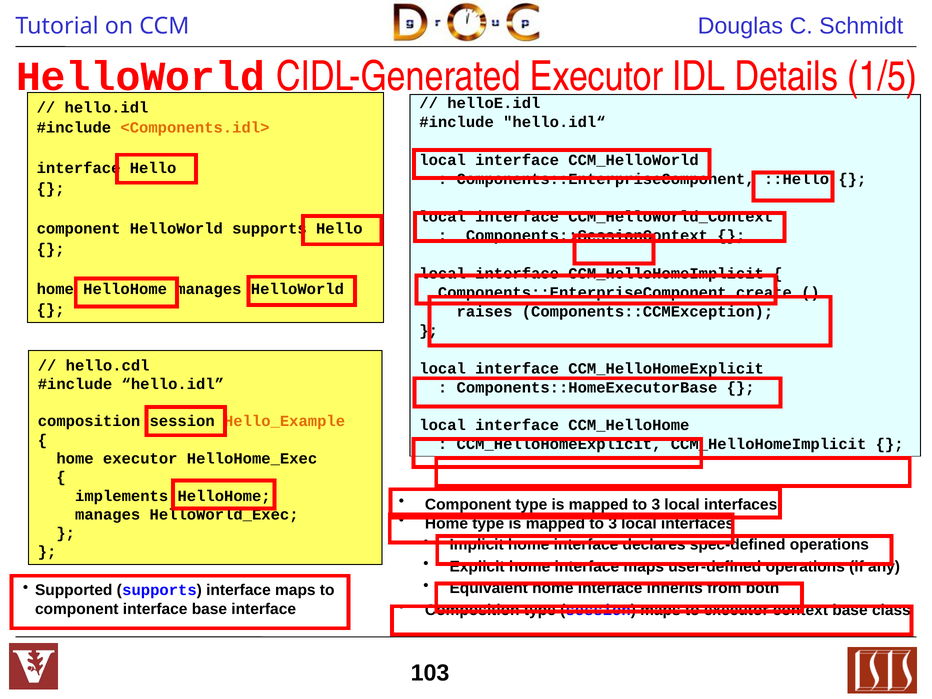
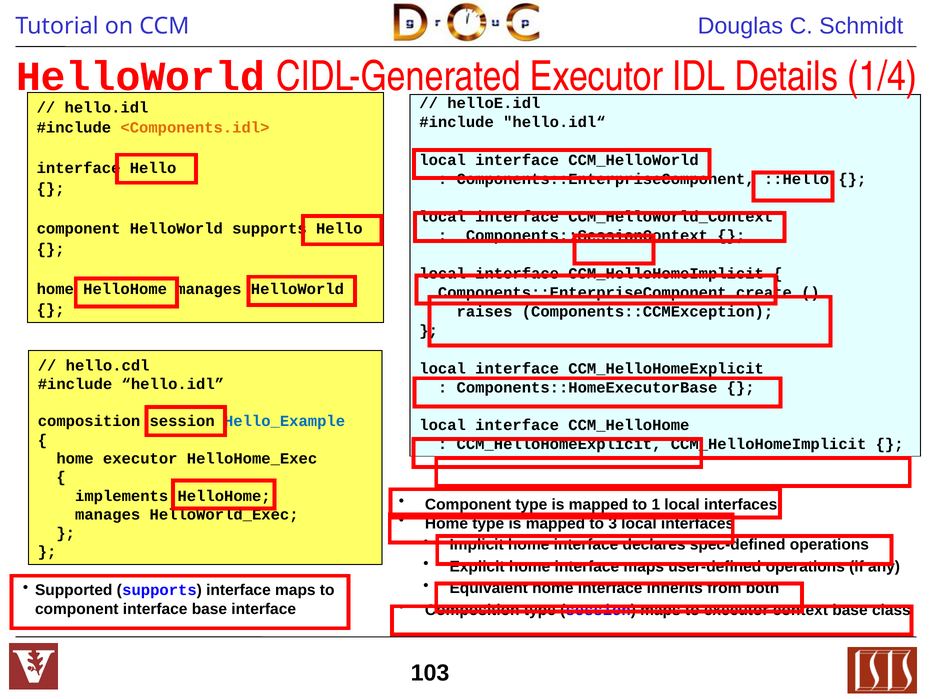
1/5: 1/5 -> 1/4
Hello_Example colour: orange -> blue
3 at (656, 505): 3 -> 1
